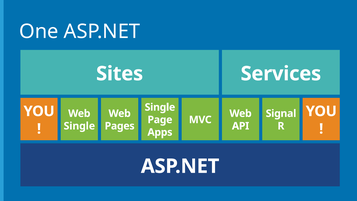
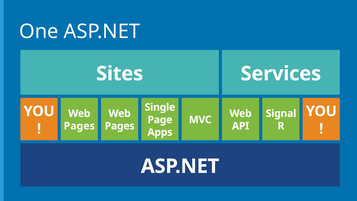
Single at (79, 126): Single -> Pages
